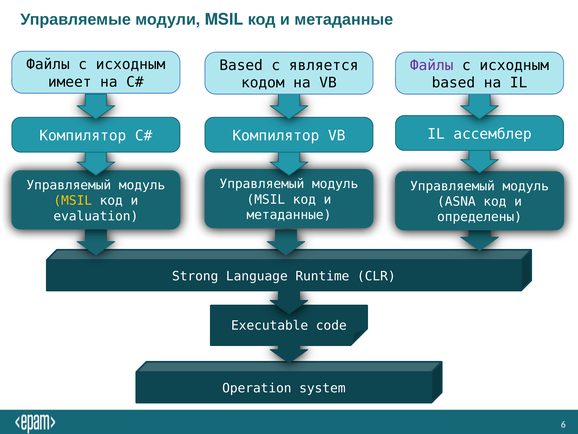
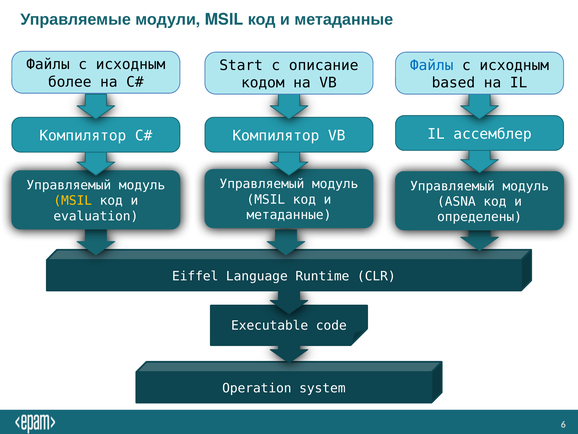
Based at (241, 65): Based -> Start
является: является -> описание
Файлы at (432, 65) colour: purple -> blue
имеет: имеет -> более
Strong: Strong -> Eiffel
